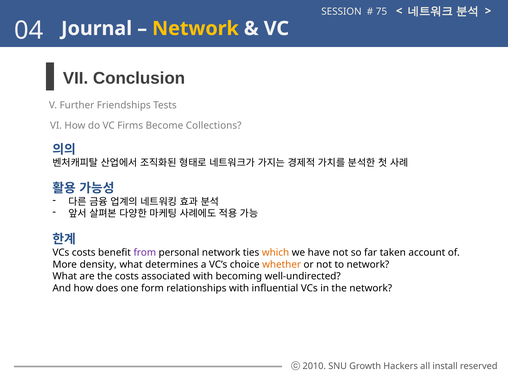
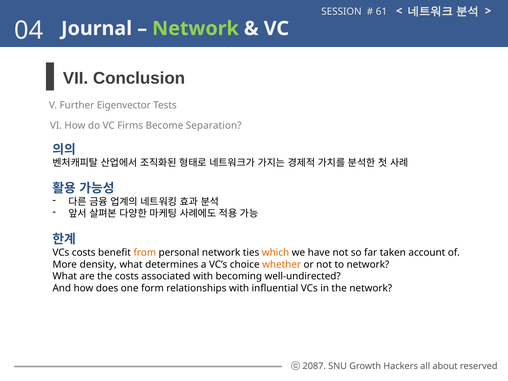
75: 75 -> 61
Network at (195, 29) colour: yellow -> light green
Friendships: Friendships -> Eigenvector
Collections: Collections -> Separation
from colour: purple -> orange
2010: 2010 -> 2087
install: install -> about
